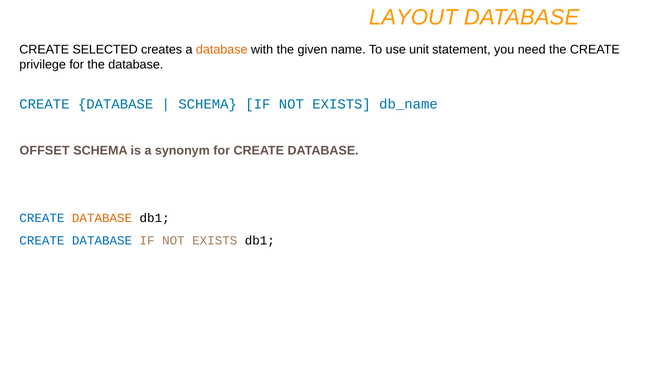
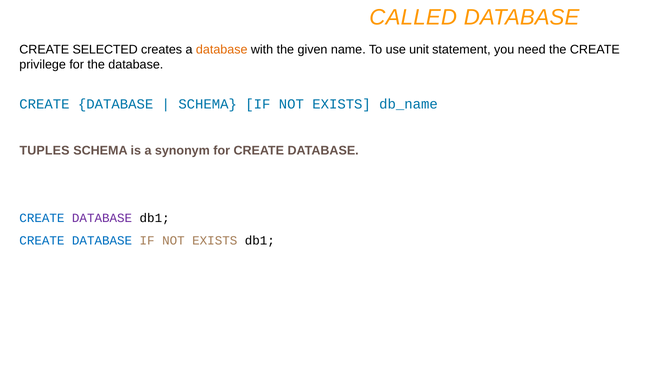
LAYOUT: LAYOUT -> CALLED
OFFSET: OFFSET -> TUPLES
DATABASE at (102, 218) colour: orange -> purple
